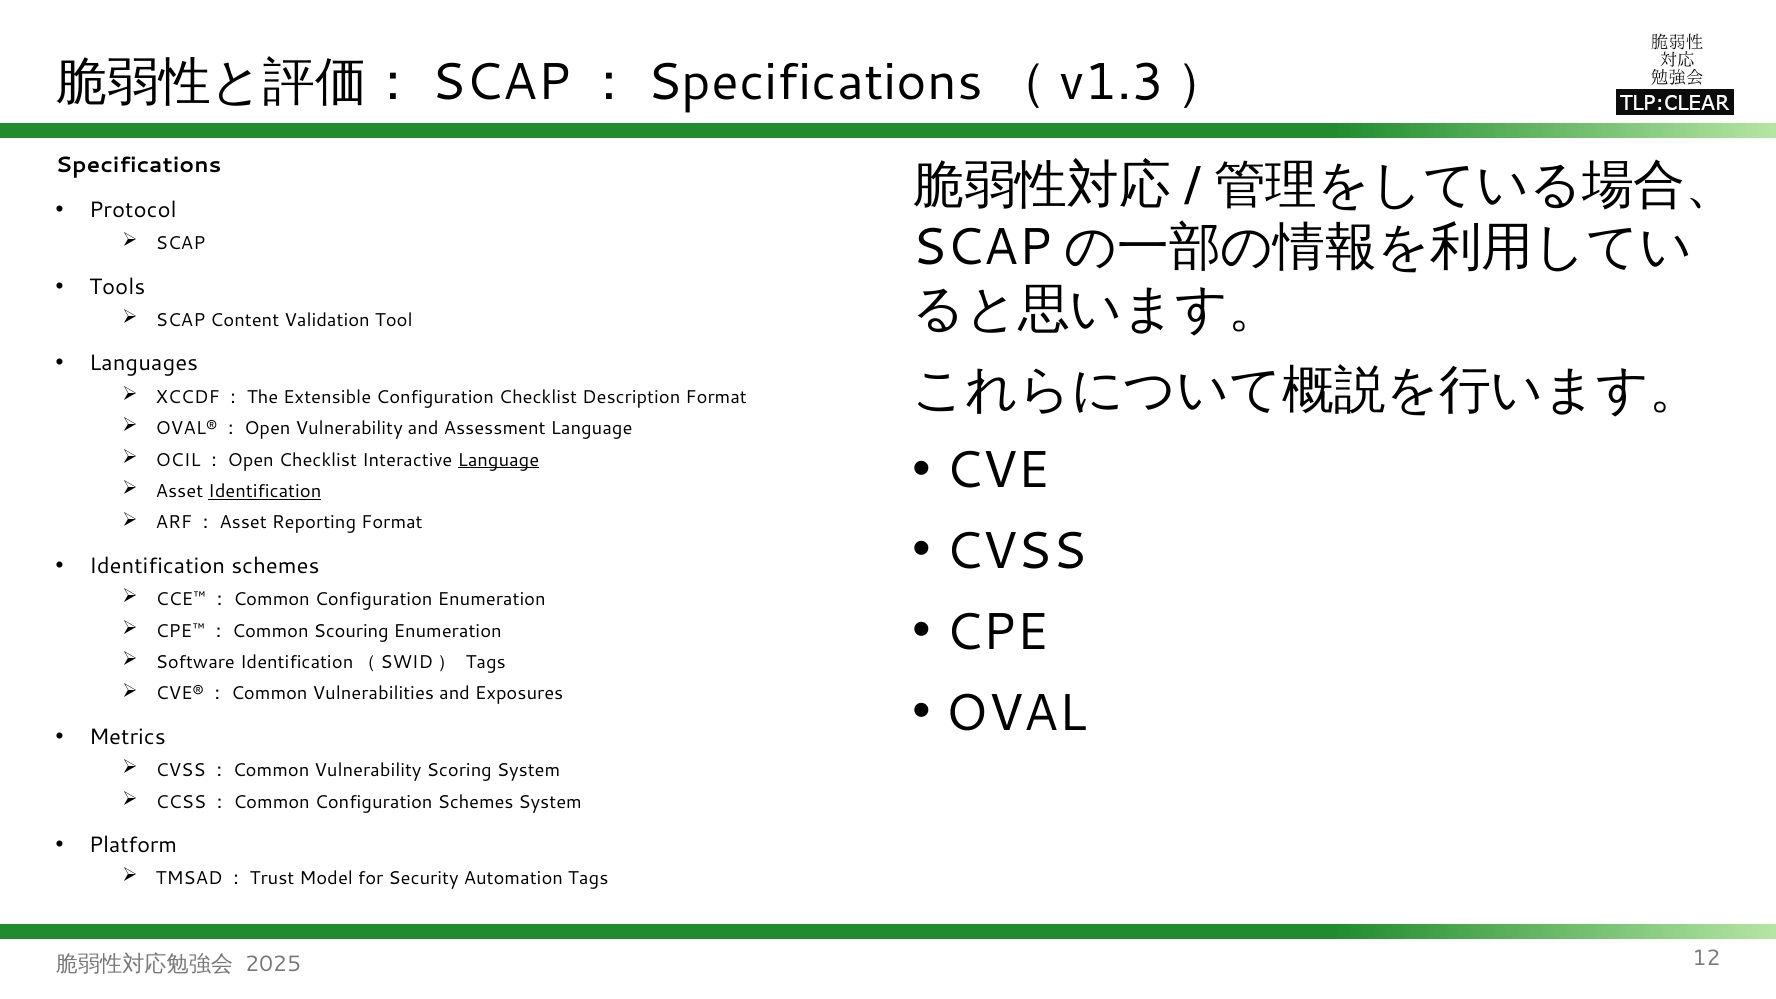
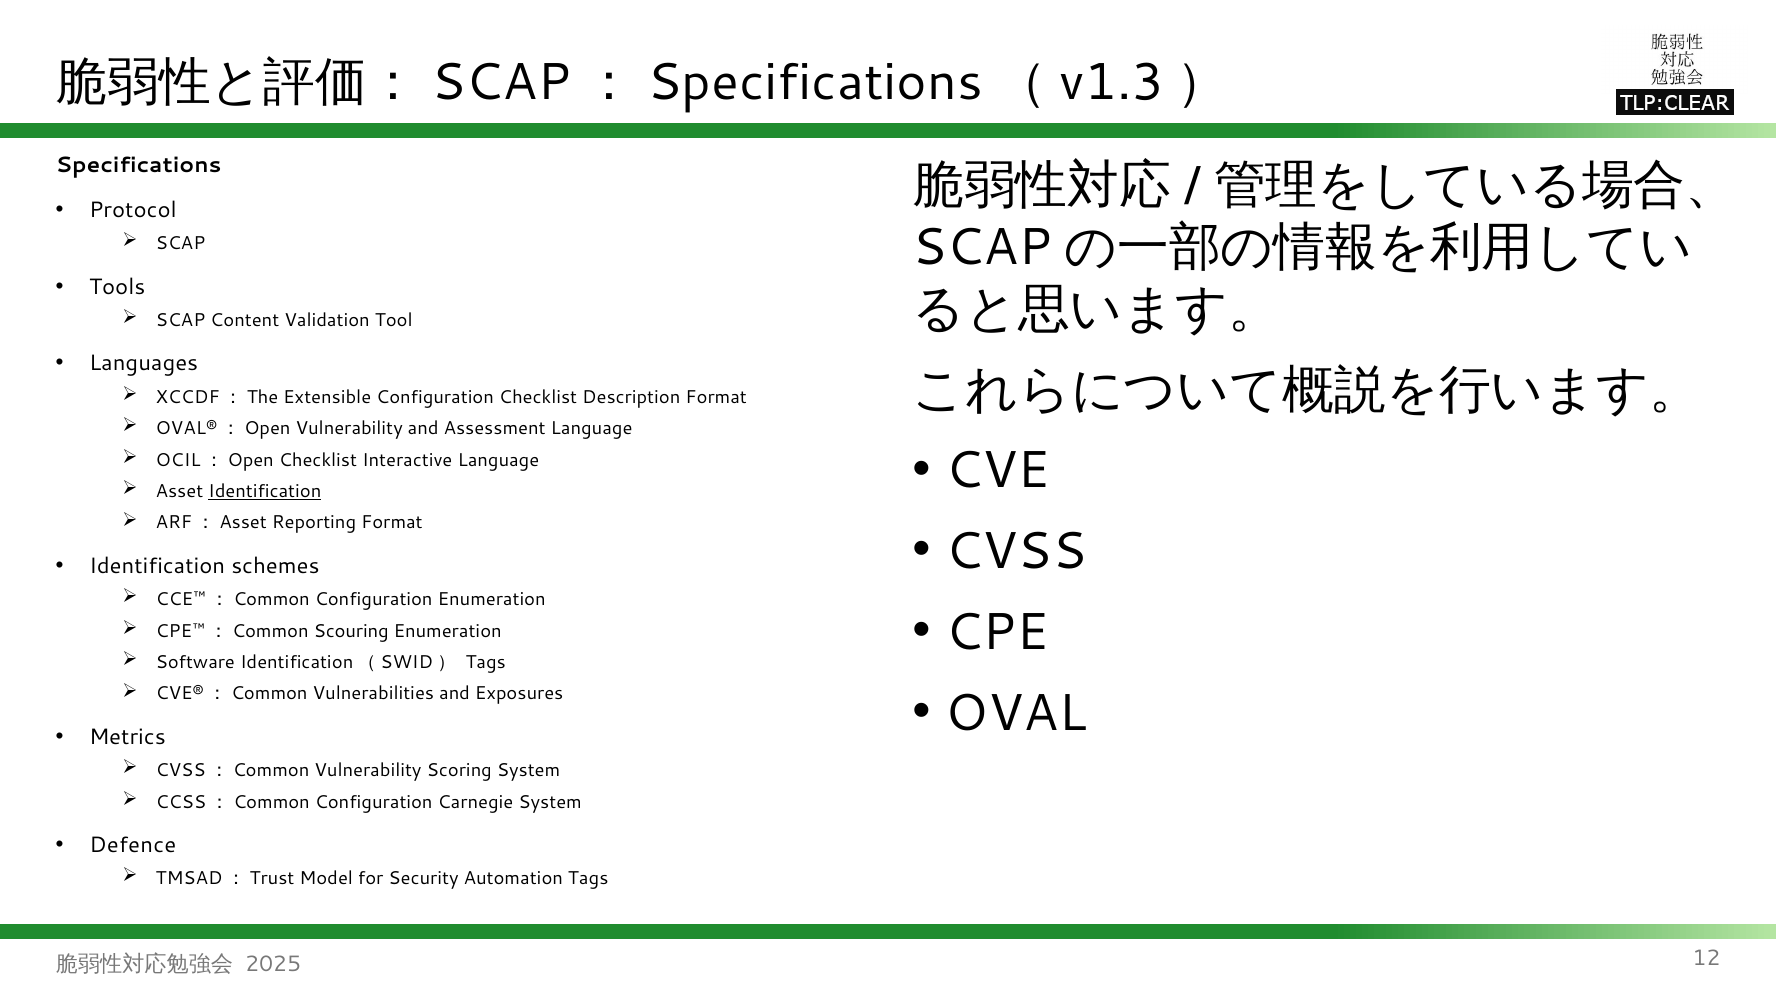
Language at (498, 460) underline: present -> none
Configuration Schemes: Schemes -> Carnegie
Platform: Platform -> Defence
